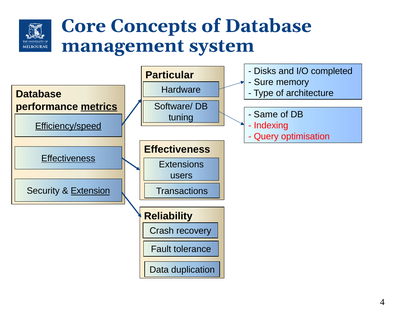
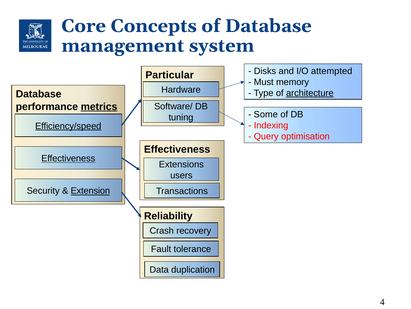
completed: completed -> attempted
Sure: Sure -> Must
architecture underline: none -> present
Same: Same -> Some
